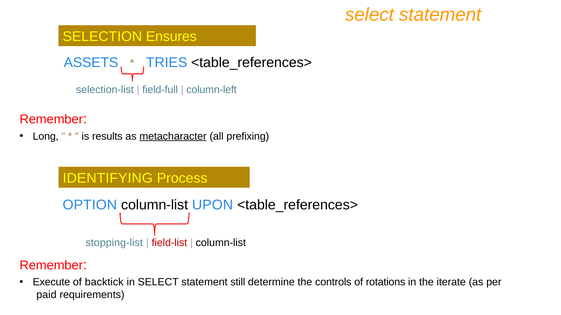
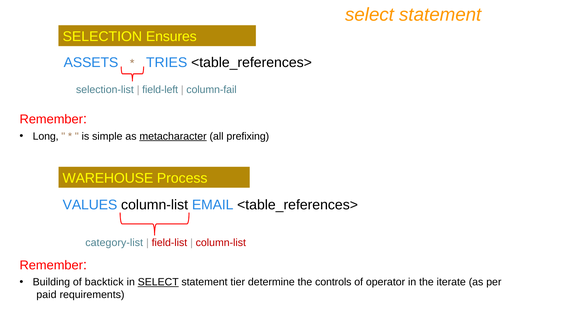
field-full: field-full -> field-left
column-left: column-left -> column-fail
results: results -> simple
IDENTIFYING: IDENTIFYING -> WAREHOUSE
OPTION: OPTION -> VALUES
UPON: UPON -> EMAIL
stopping-list: stopping-list -> category-list
column-list at (221, 243) colour: black -> red
Execute: Execute -> Building
SELECT at (158, 283) underline: none -> present
still: still -> tier
rotations: rotations -> operator
